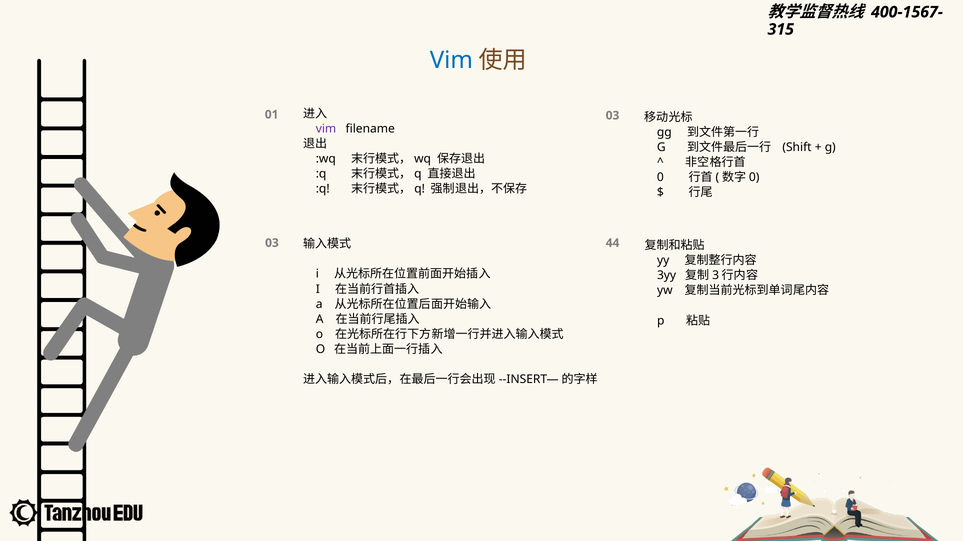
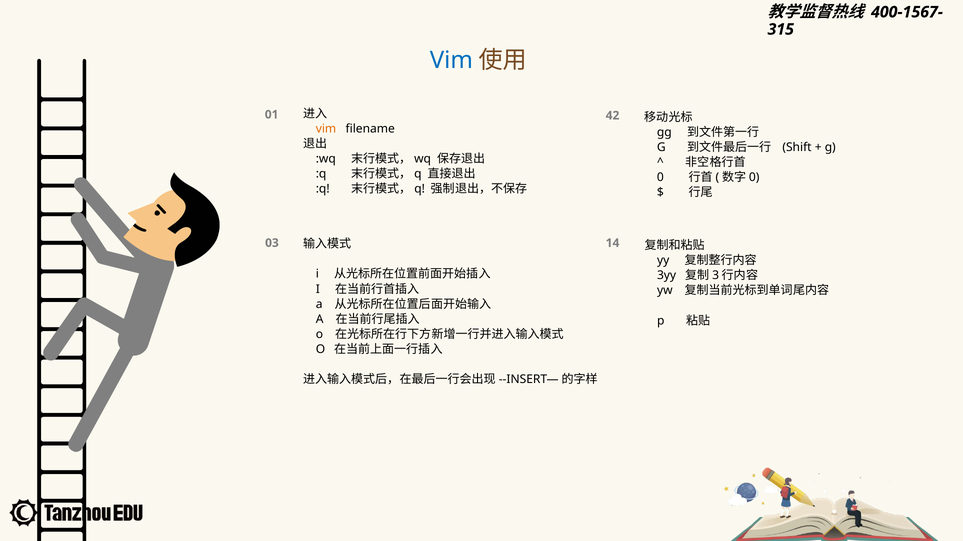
01 03: 03 -> 42
vim at (326, 129) colour: purple -> orange
44: 44 -> 14
